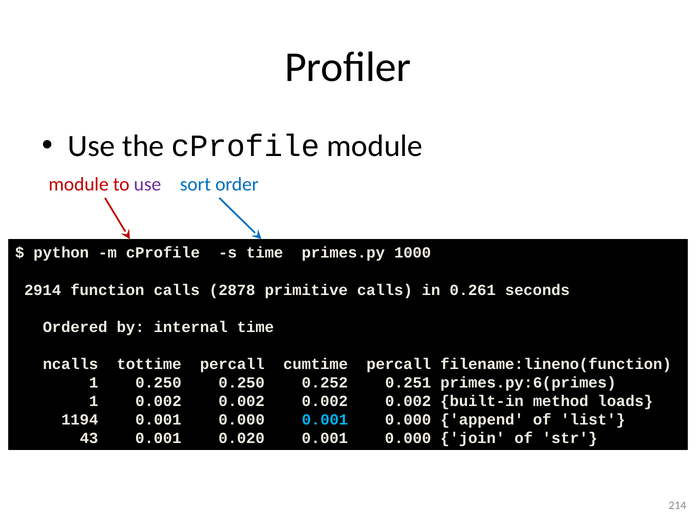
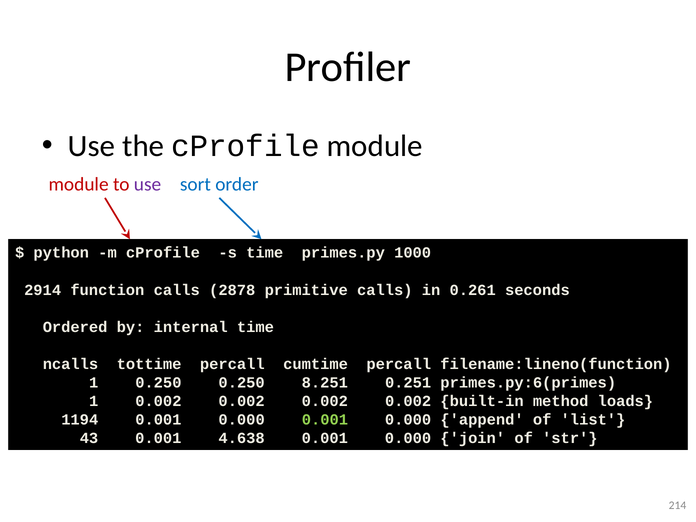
0.252: 0.252 -> 8.251
0.001 at (325, 420) colour: light blue -> light green
0.020: 0.020 -> 4.638
